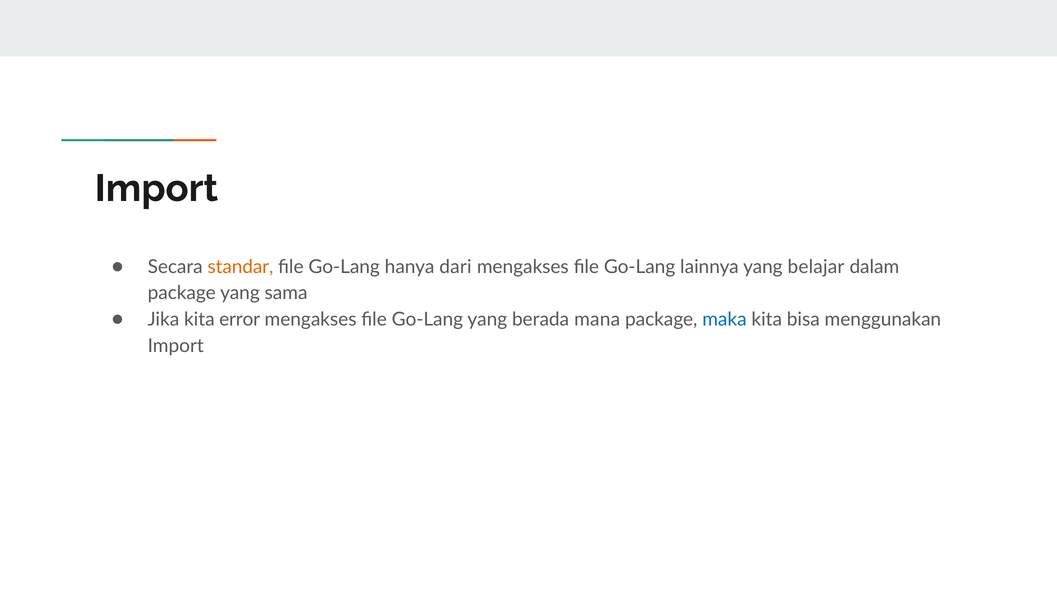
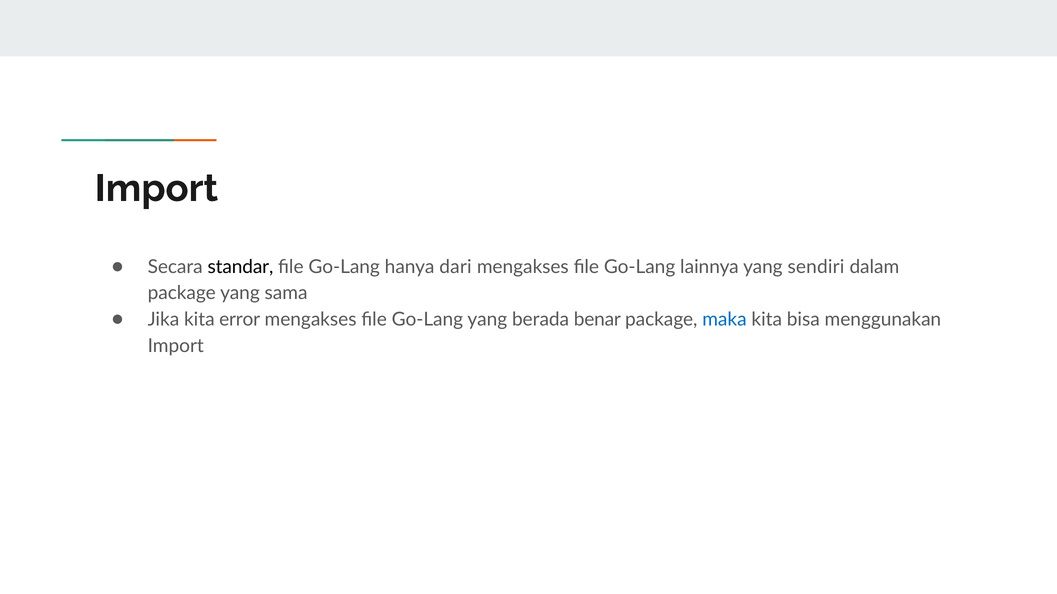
standar colour: orange -> black
belajar: belajar -> sendiri
mana: mana -> benar
